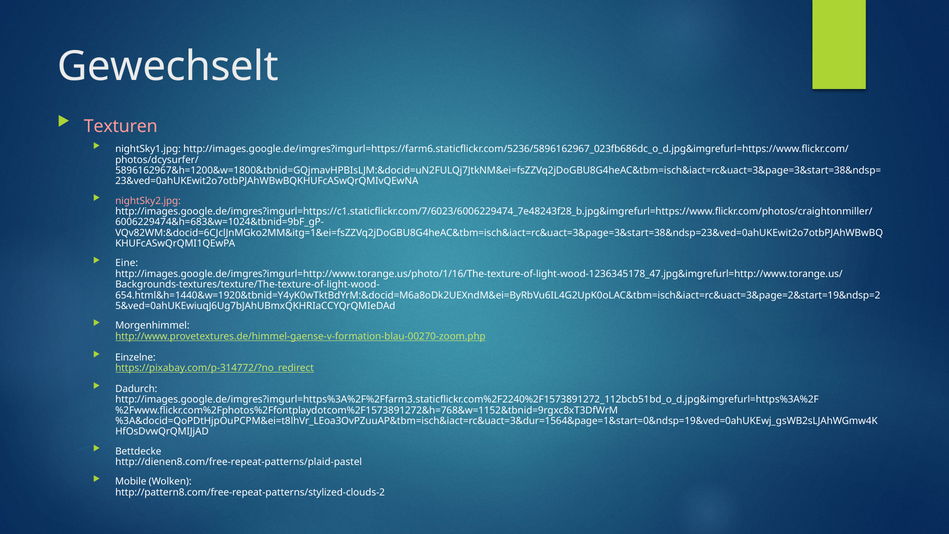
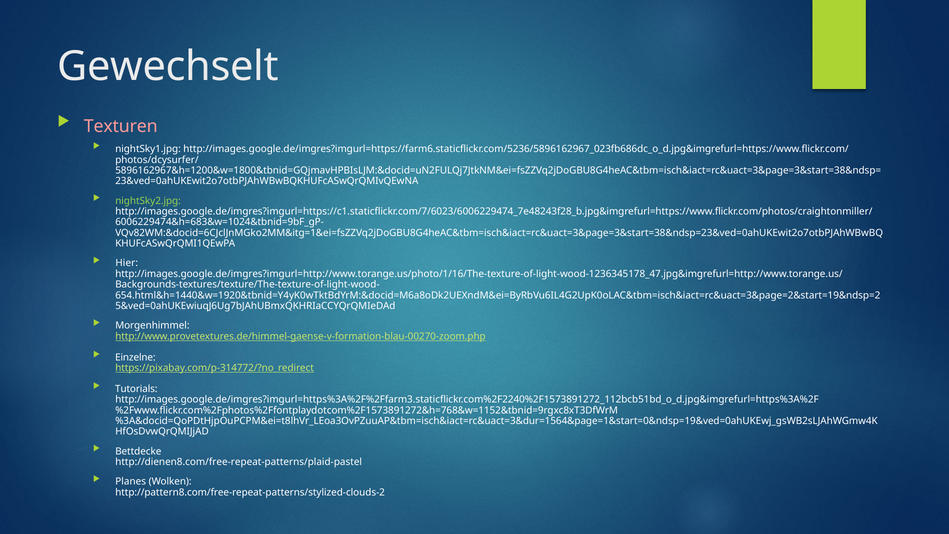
nightSky2.jpg colour: pink -> light green
Eine: Eine -> Hier
Dadurch: Dadurch -> Tutorials
Mobile: Mobile -> Planes
